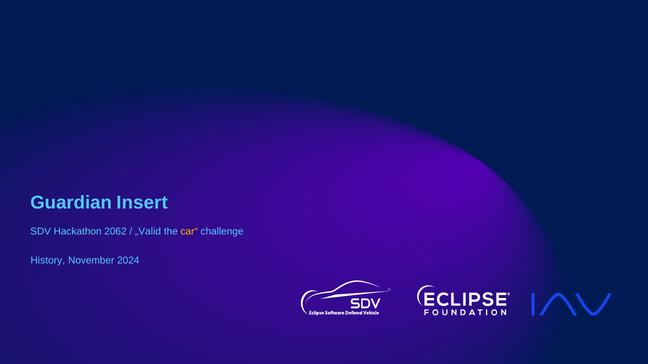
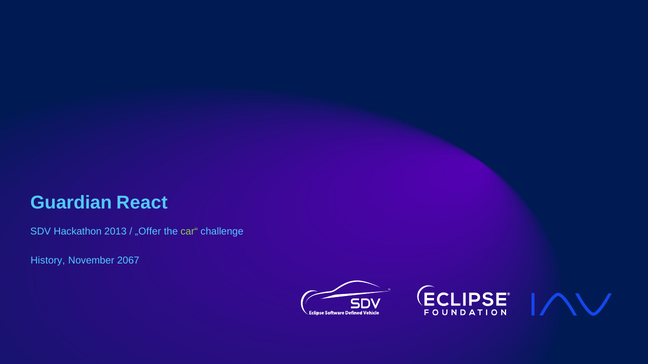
Insert: Insert -> React
2062: 2062 -> 2013
„Valid: „Valid -> „Offer
car“ colour: yellow -> light green
2024: 2024 -> 2067
